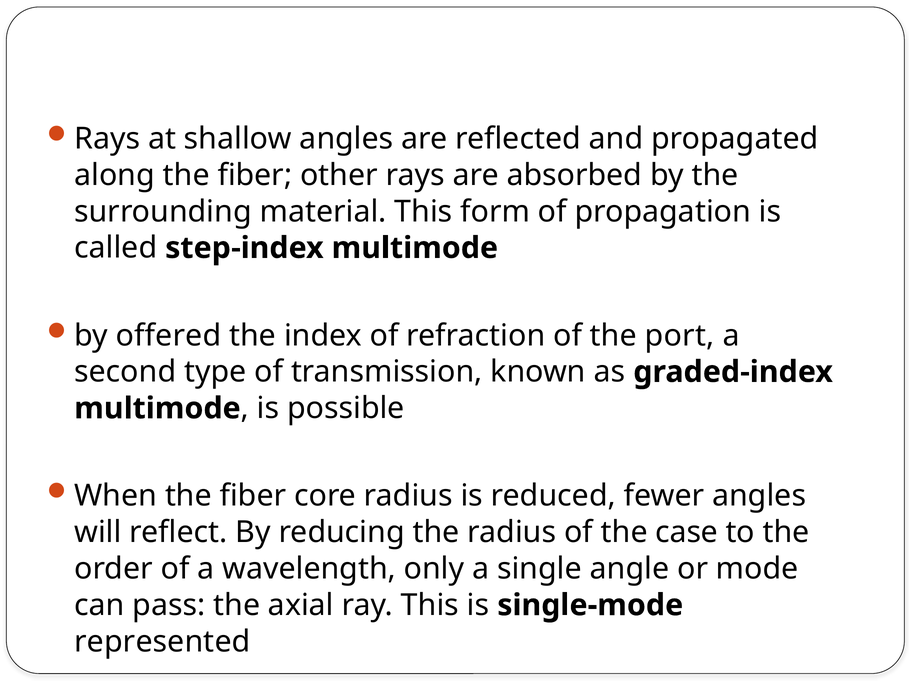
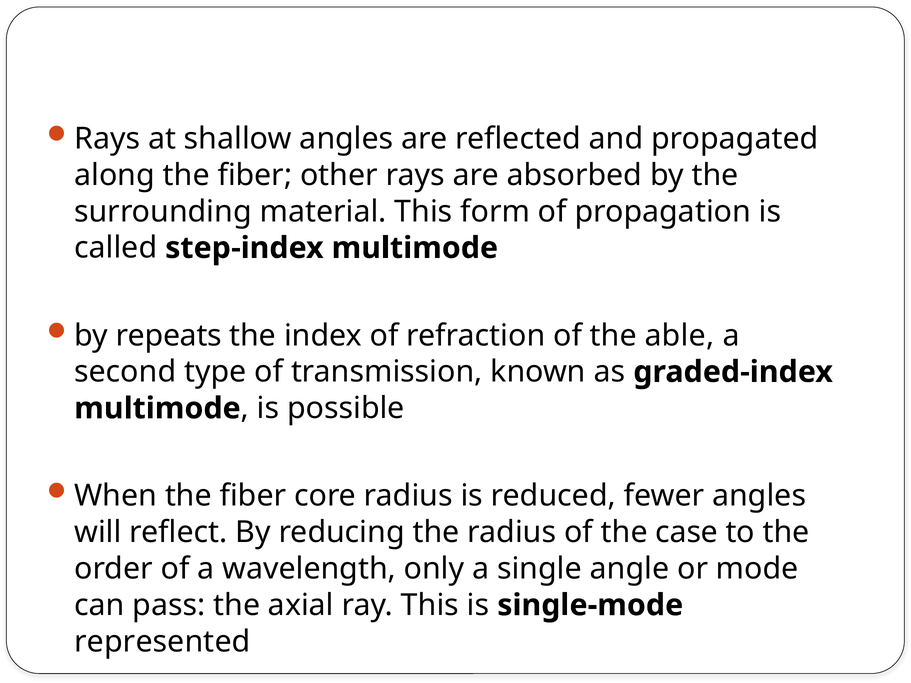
offered: offered -> repeats
port: port -> able
